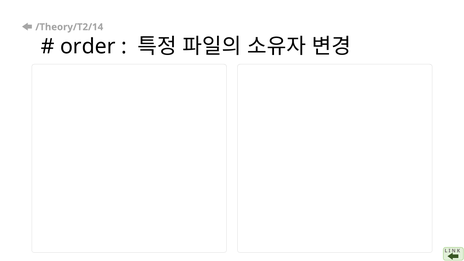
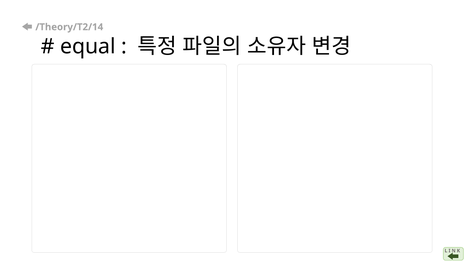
order: order -> equal
